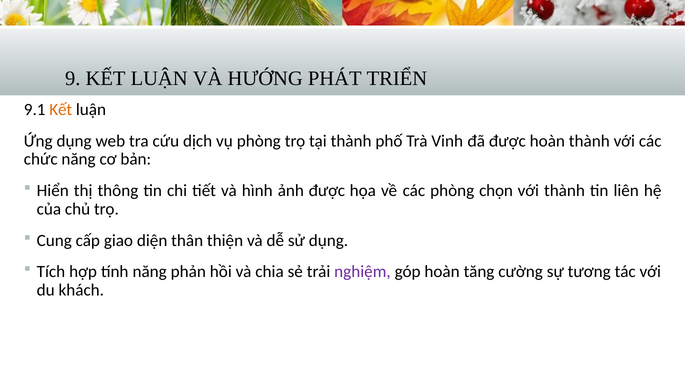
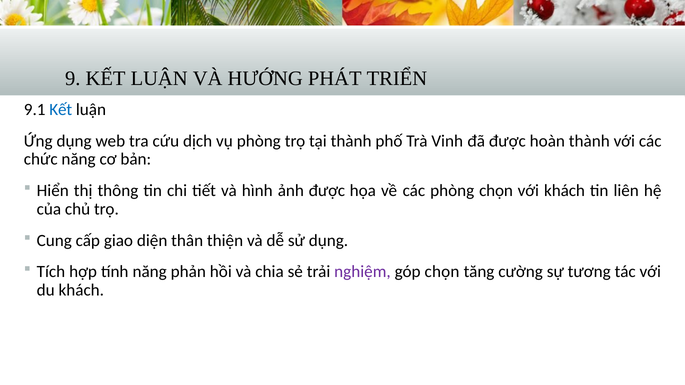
Kết at (61, 110) colour: orange -> blue
với thành: thành -> khách
góp hoàn: hoàn -> chọn
